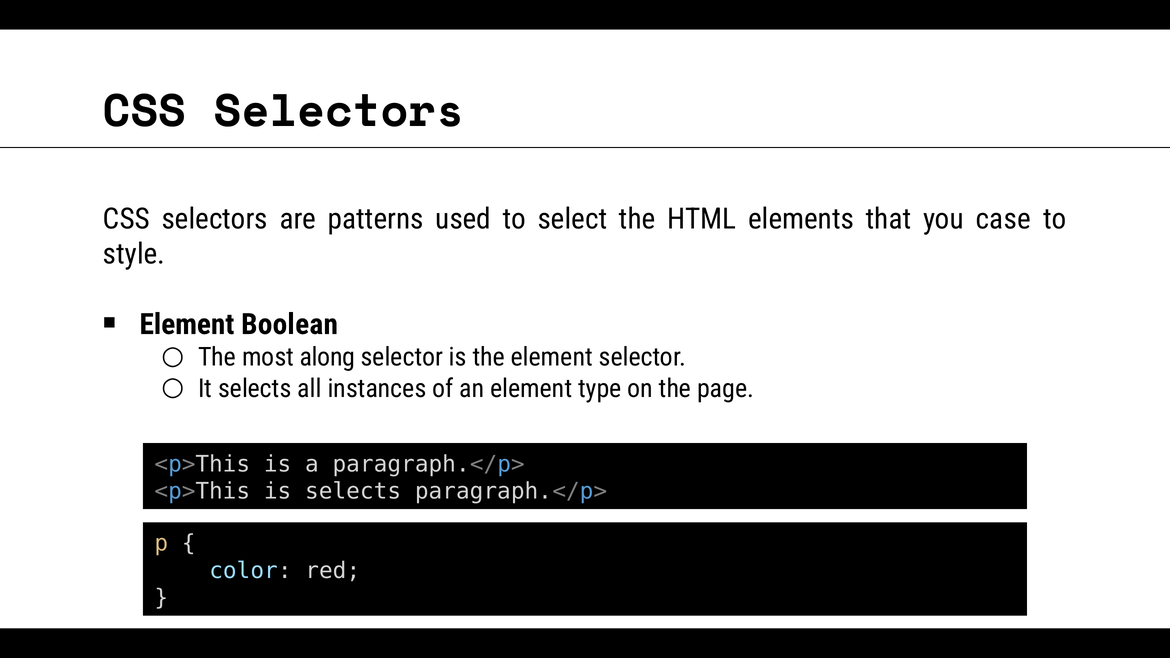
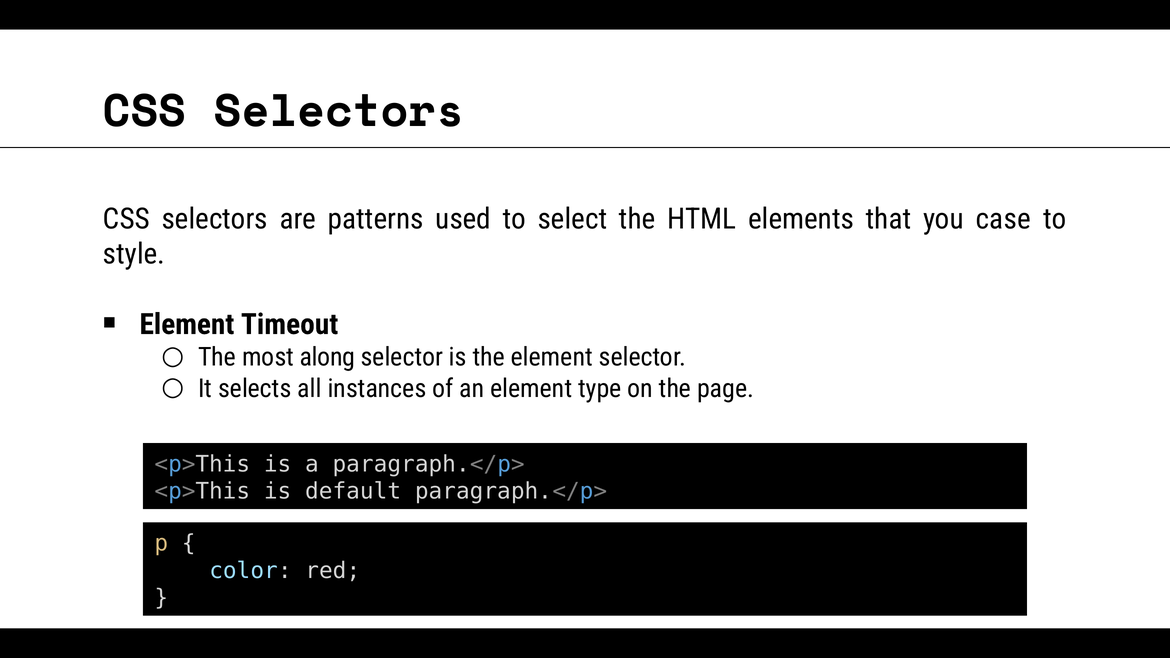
Boolean: Boolean -> Timeout
is selects: selects -> default
